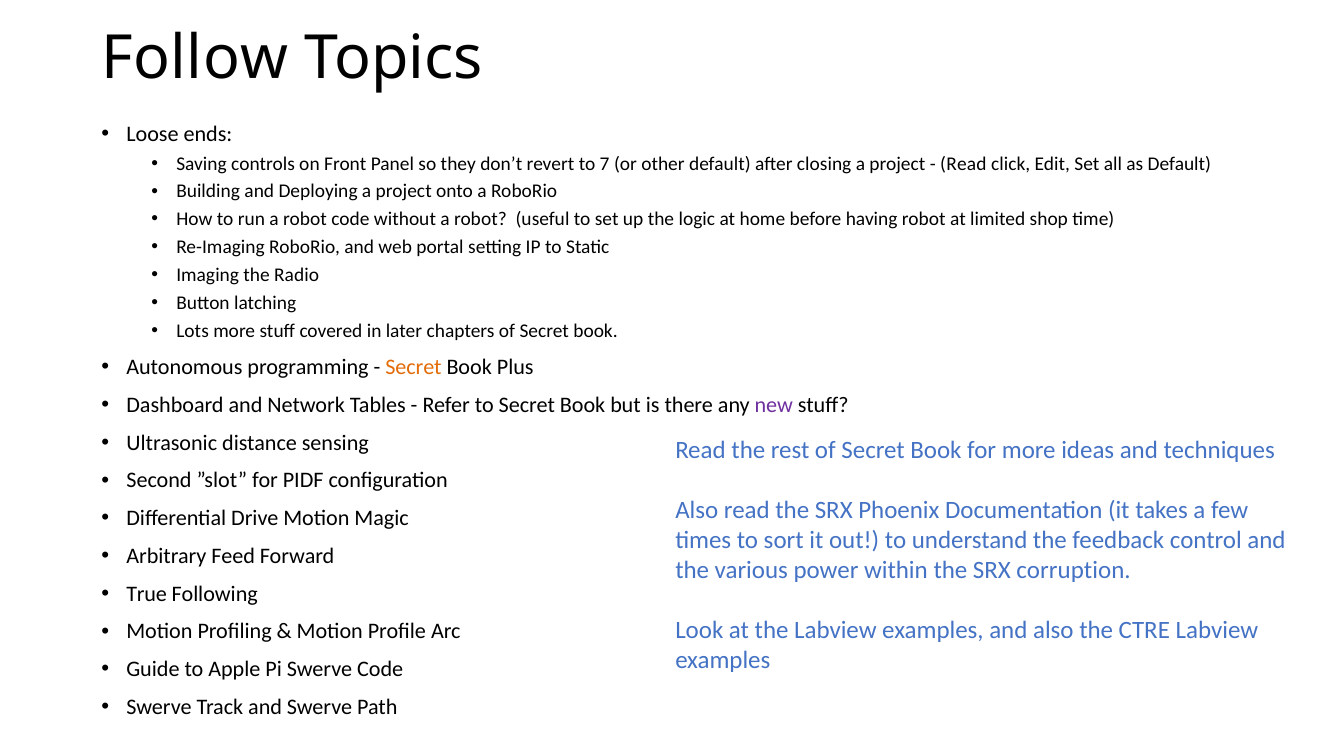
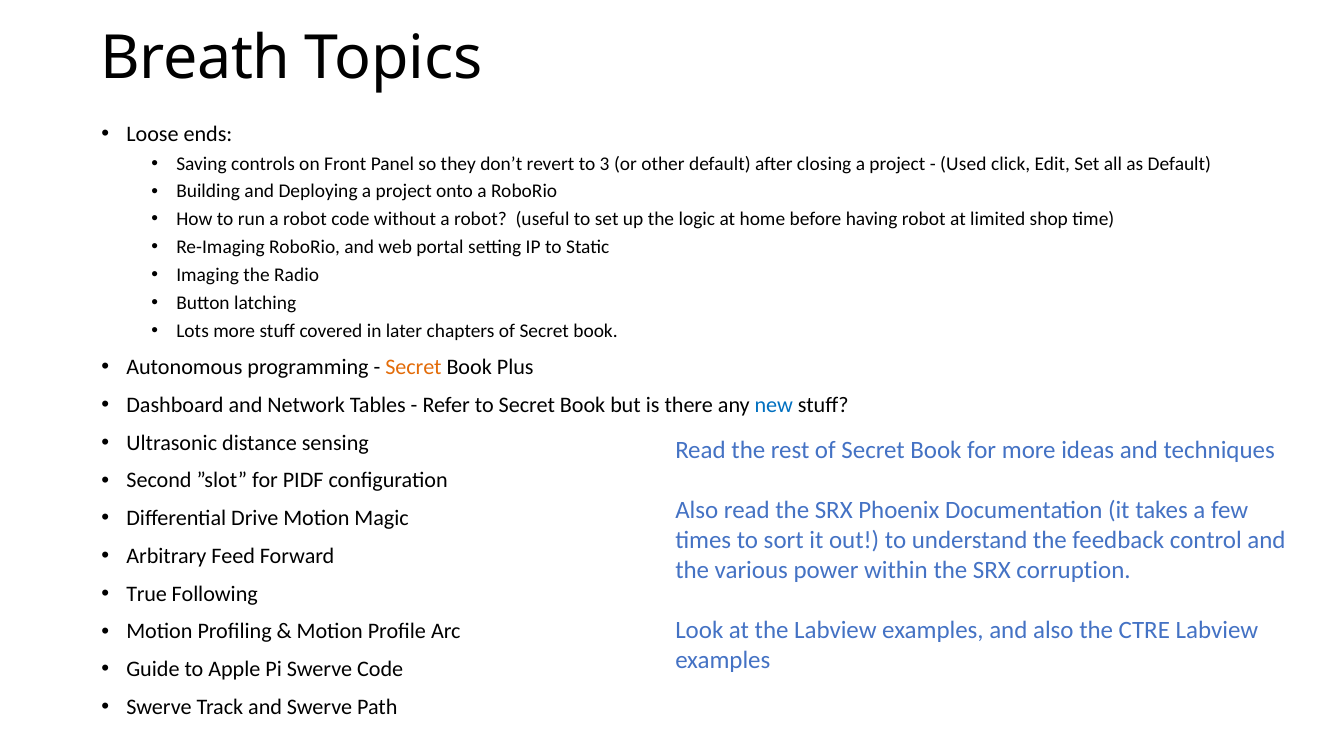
Follow: Follow -> Breath
7: 7 -> 3
Read at (963, 164): Read -> Used
new colour: purple -> blue
